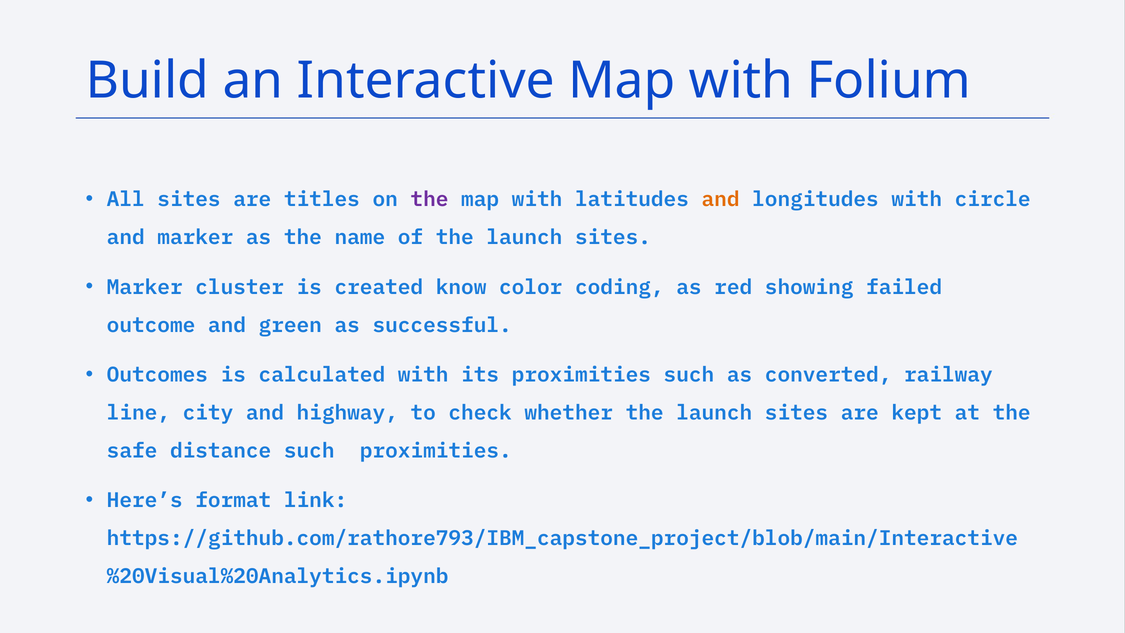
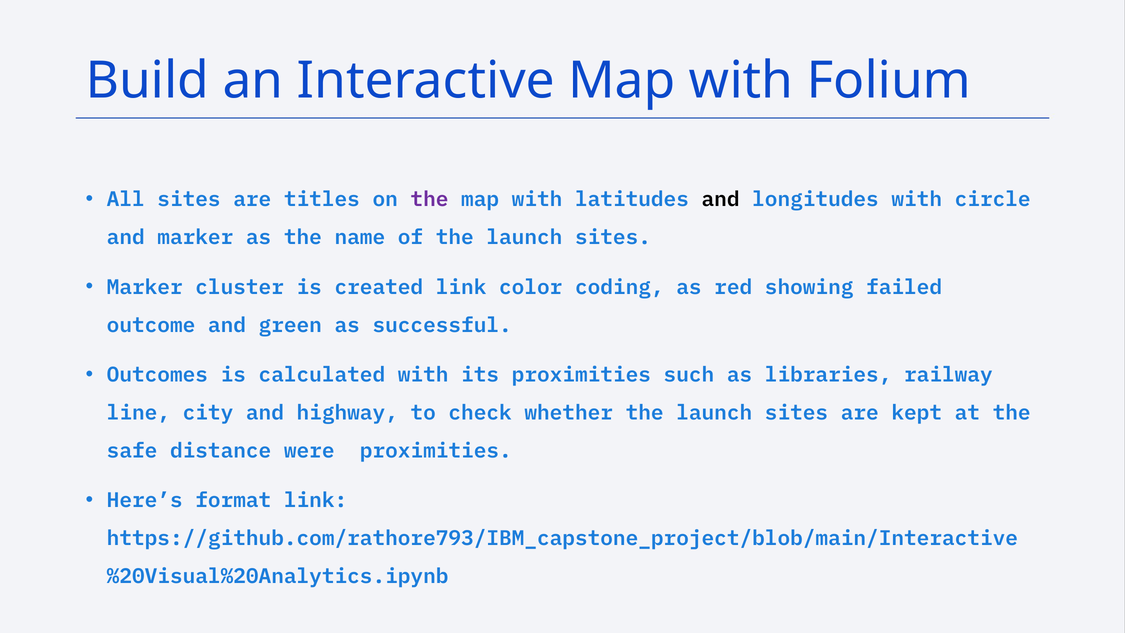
and at (721, 199) colour: orange -> black
created know: know -> link
converted: converted -> libraries
distance such: such -> were
